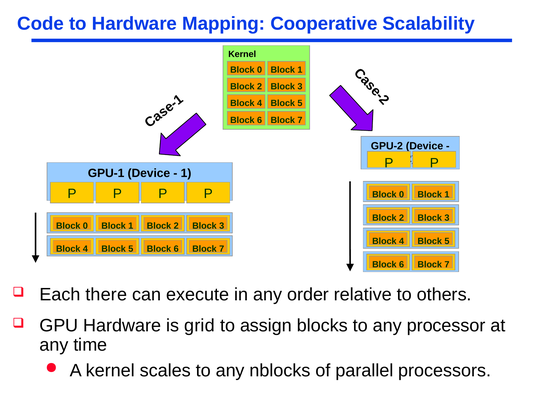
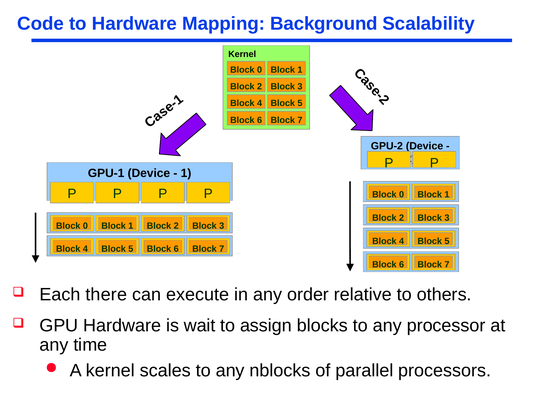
Cooperative: Cooperative -> Background
grid: grid -> wait
